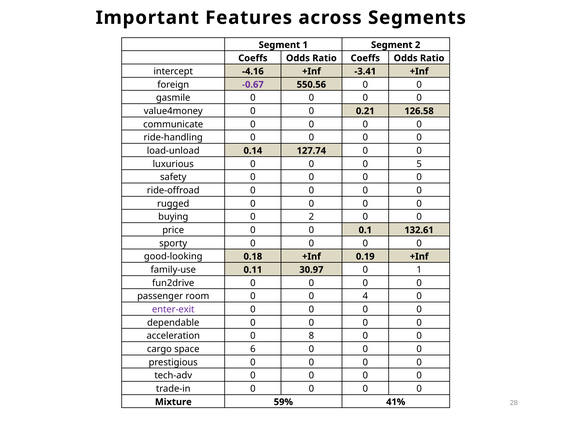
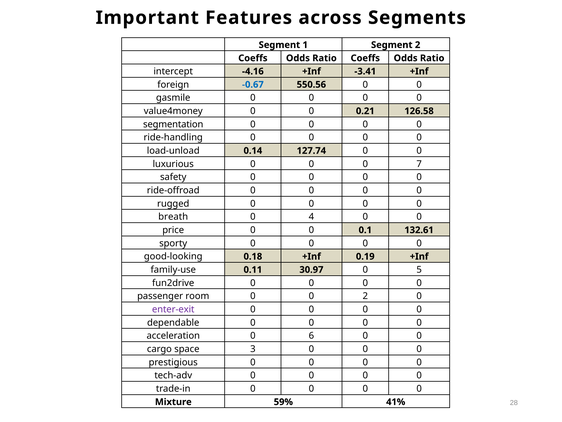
-0.67 colour: purple -> blue
communicate: communicate -> segmentation
5: 5 -> 7
buying: buying -> breath
0 2: 2 -> 4
0 1: 1 -> 5
0 4: 4 -> 2
8: 8 -> 6
6: 6 -> 3
